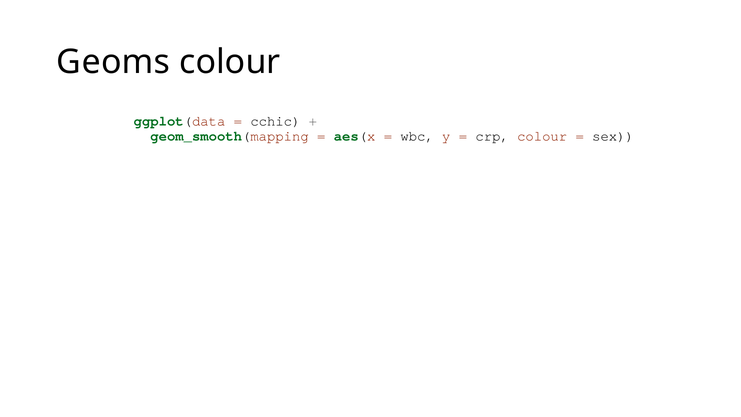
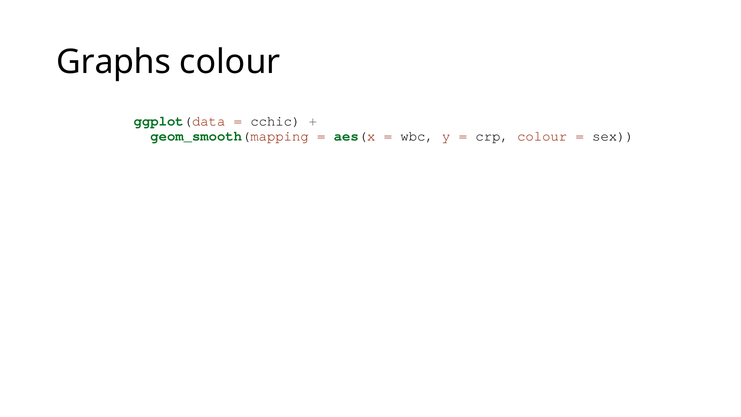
Geoms: Geoms -> Graphs
